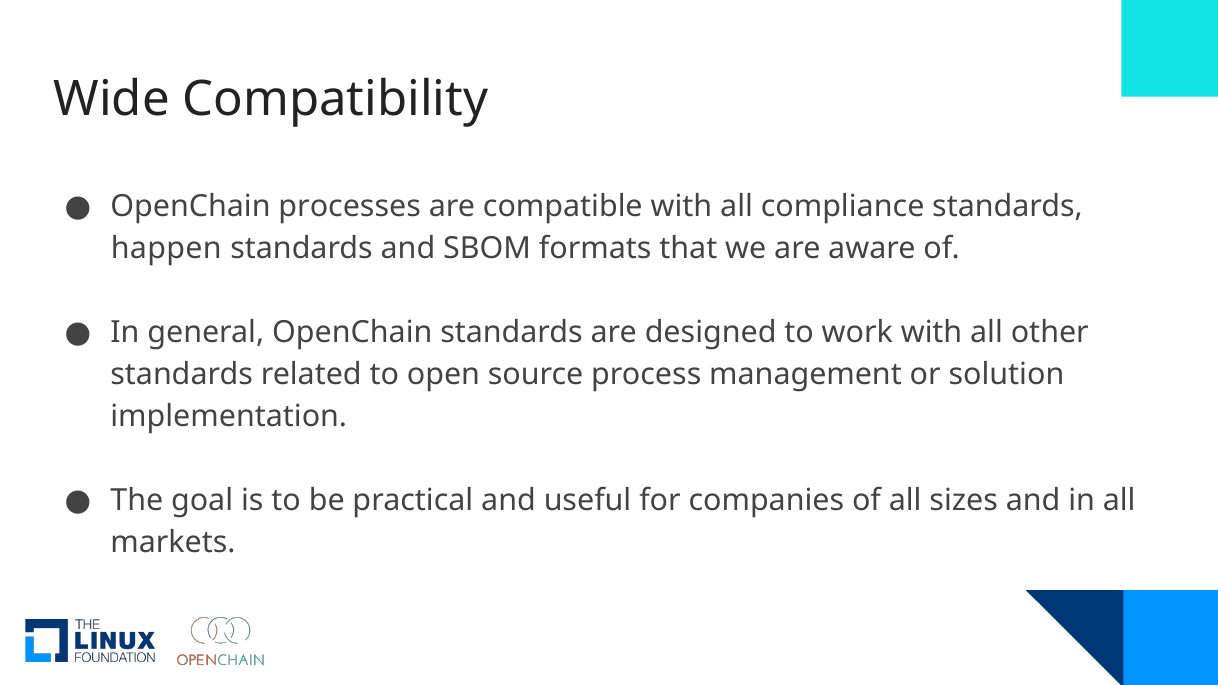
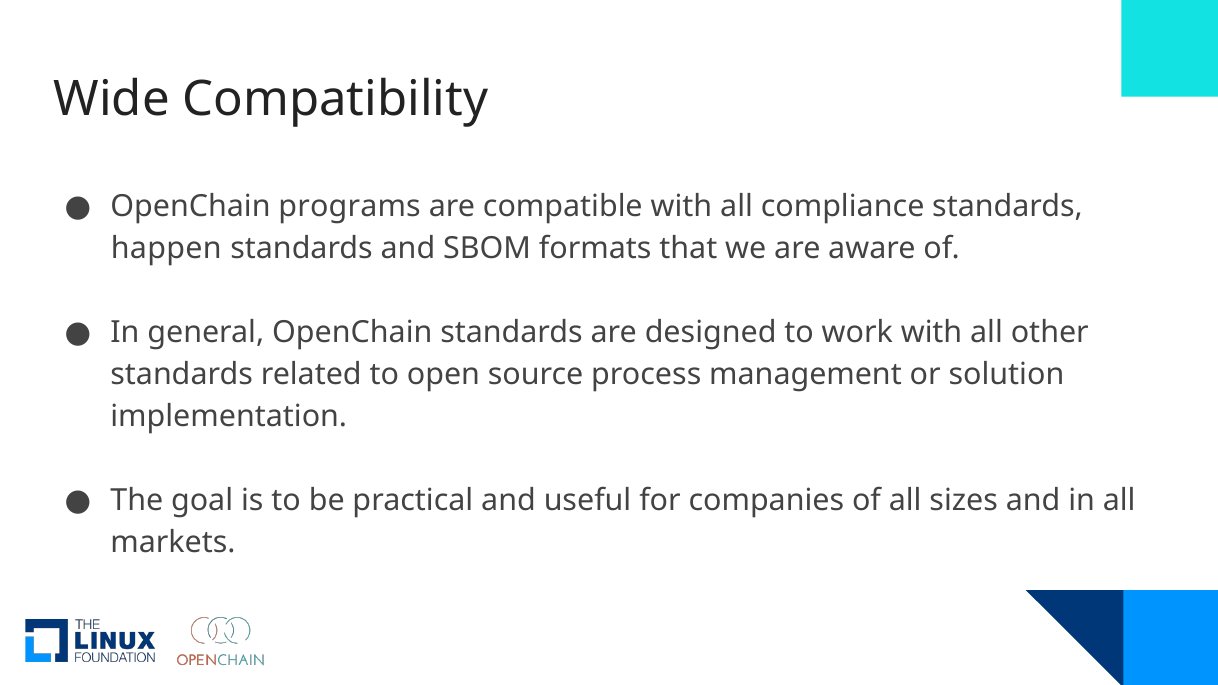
processes: processes -> programs
